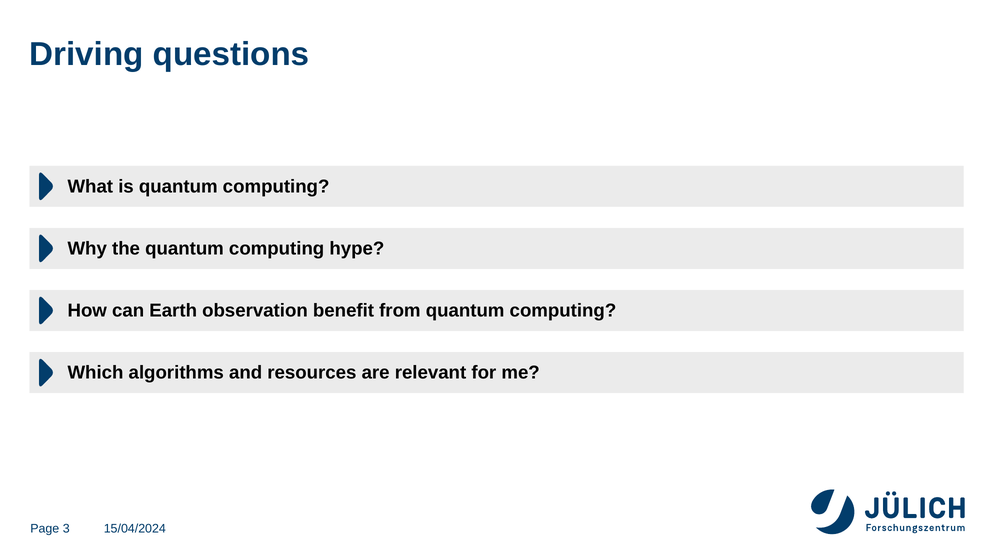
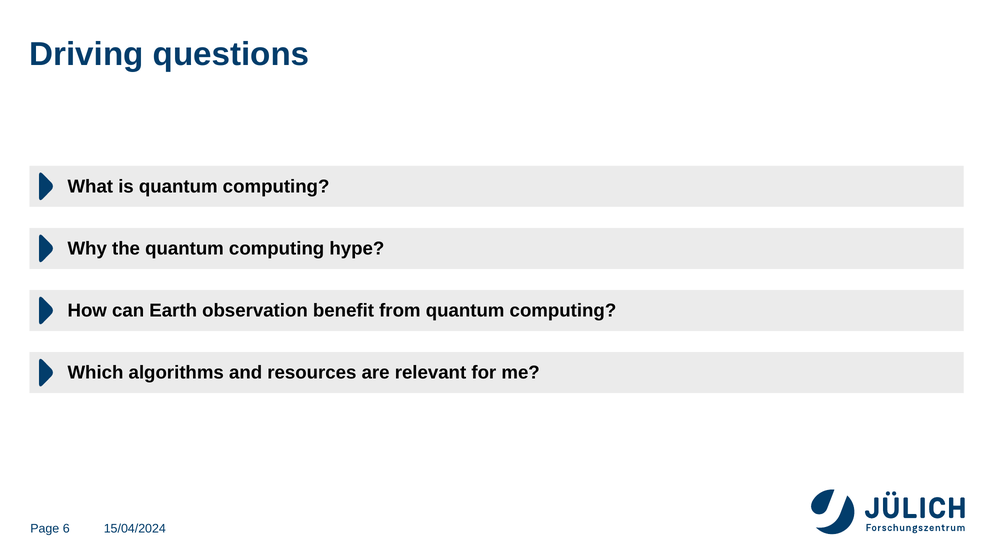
3: 3 -> 6
